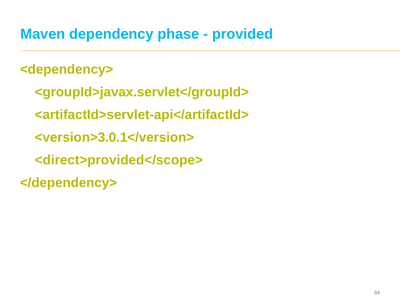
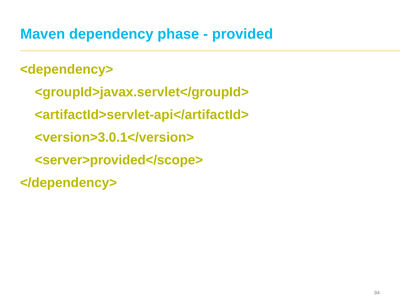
<direct>provided</scope>: <direct>provided</scope> -> <server>provided</scope>
